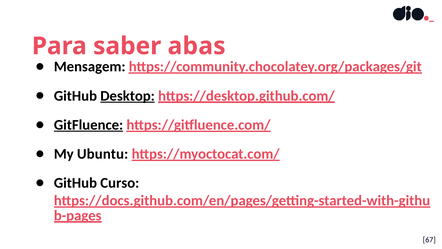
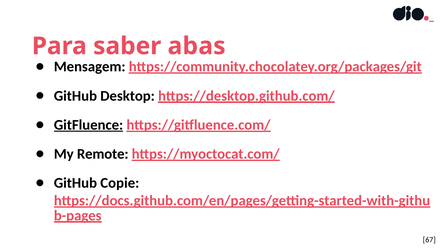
Desktop underline: present -> none
Ubuntu: Ubuntu -> Remote
Curso: Curso -> Copie
